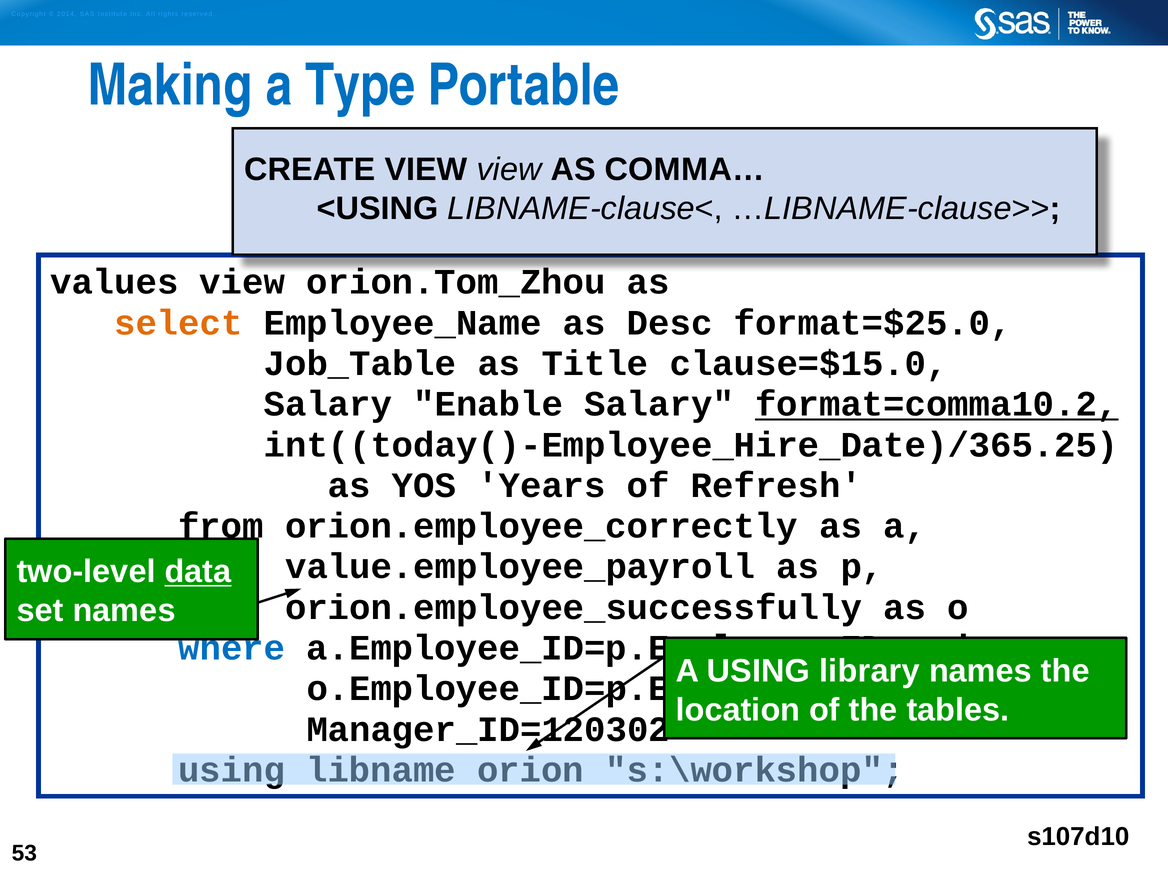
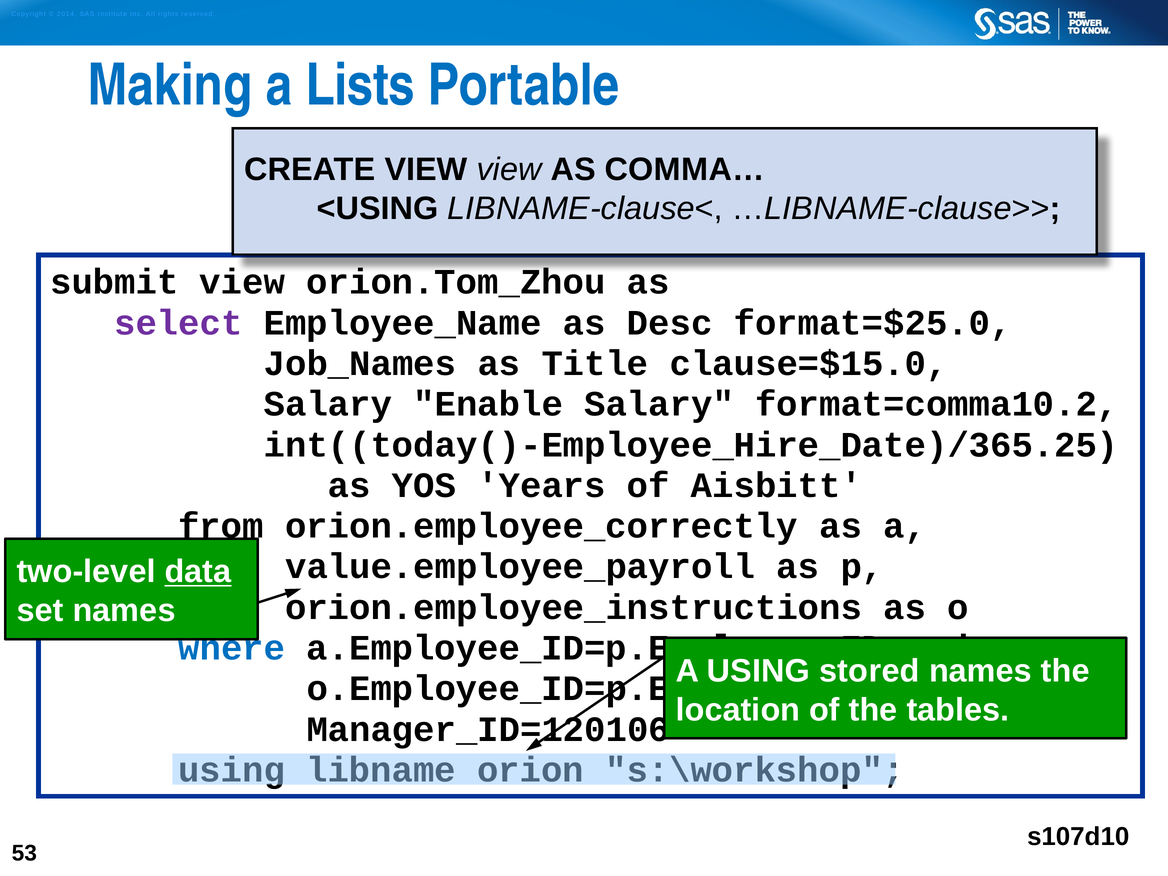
Type: Type -> Lists
values: values -> submit
select colour: orange -> purple
Job_Table: Job_Table -> Job_Names
format=comma10.2 underline: present -> none
Refresh: Refresh -> Aisbitt
orion.employee_successfully: orion.employee_successfully -> orion.employee_instructions
library: library -> stored
Manager_ID=120302: Manager_ID=120302 -> Manager_ID=120106
